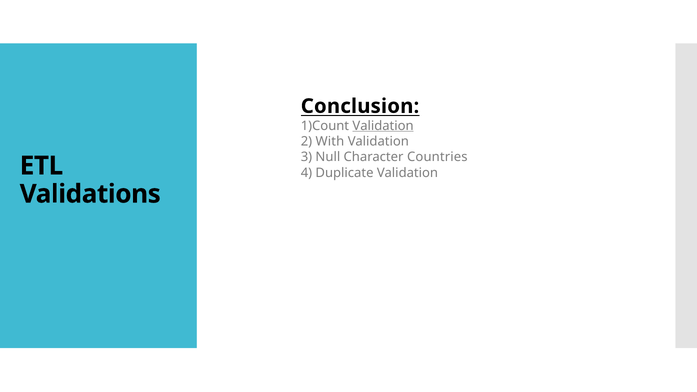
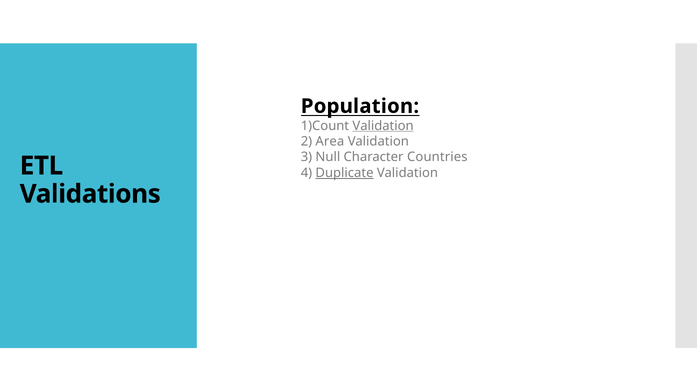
Conclusion: Conclusion -> Population
With: With -> Area
Duplicate underline: none -> present
